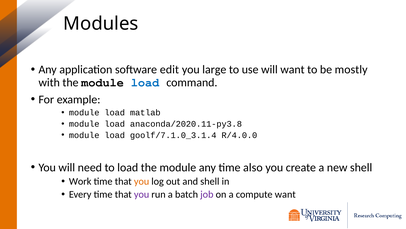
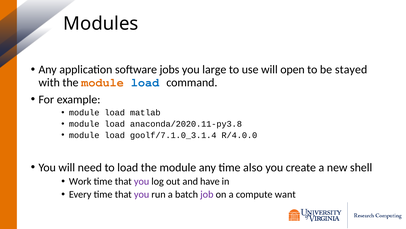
edit: edit -> jobs
will want: want -> open
mostly: mostly -> stayed
module at (103, 82) colour: black -> orange
you at (142, 181) colour: orange -> purple
and shell: shell -> have
